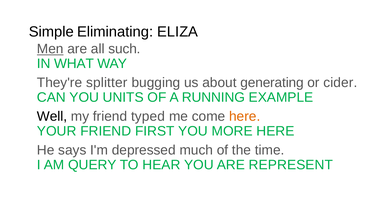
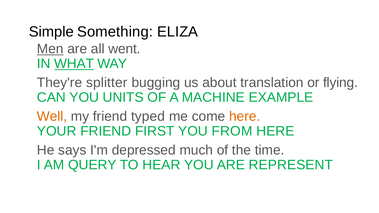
Eliminating: Eliminating -> Something
such: such -> went
WHAT underline: none -> present
generating: generating -> translation
cider: cider -> flying
RUNNING: RUNNING -> MACHINE
Well colour: black -> orange
MORE: MORE -> FROM
